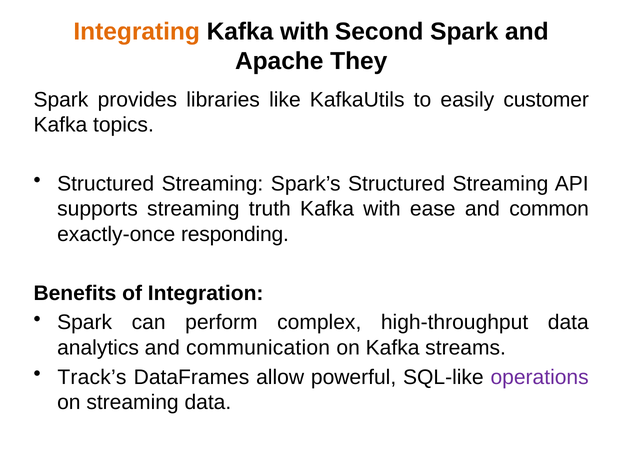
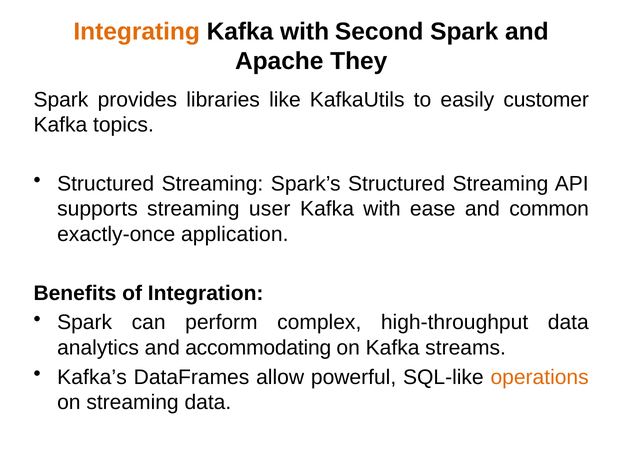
truth: truth -> user
responding: responding -> application
communication: communication -> accommodating
Track’s: Track’s -> Kafka’s
operations colour: purple -> orange
